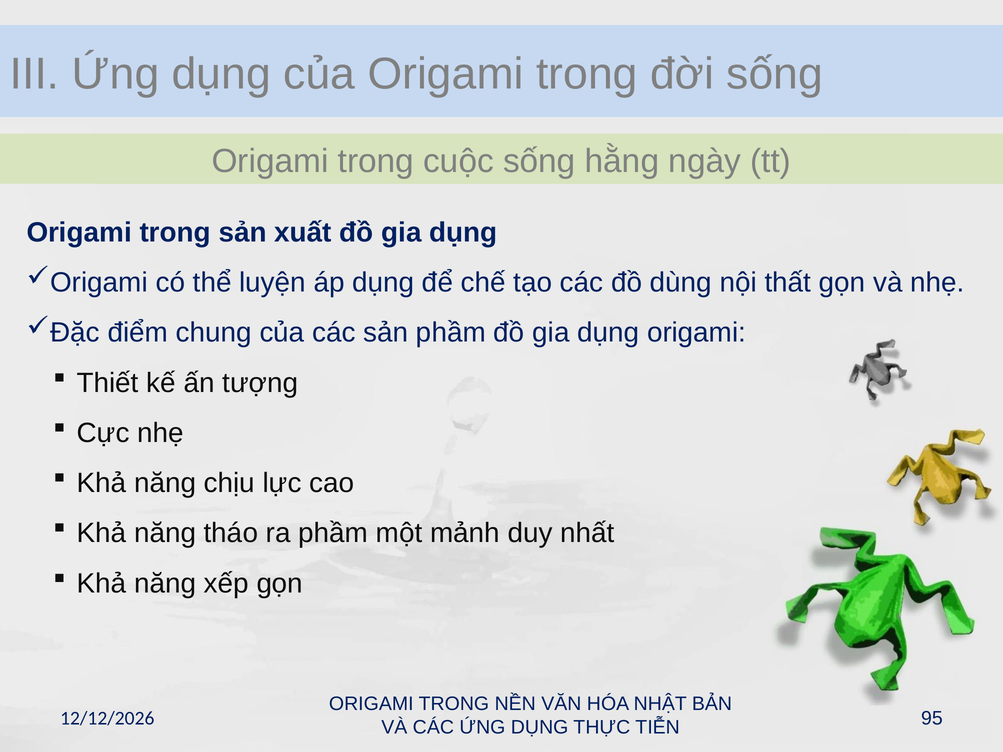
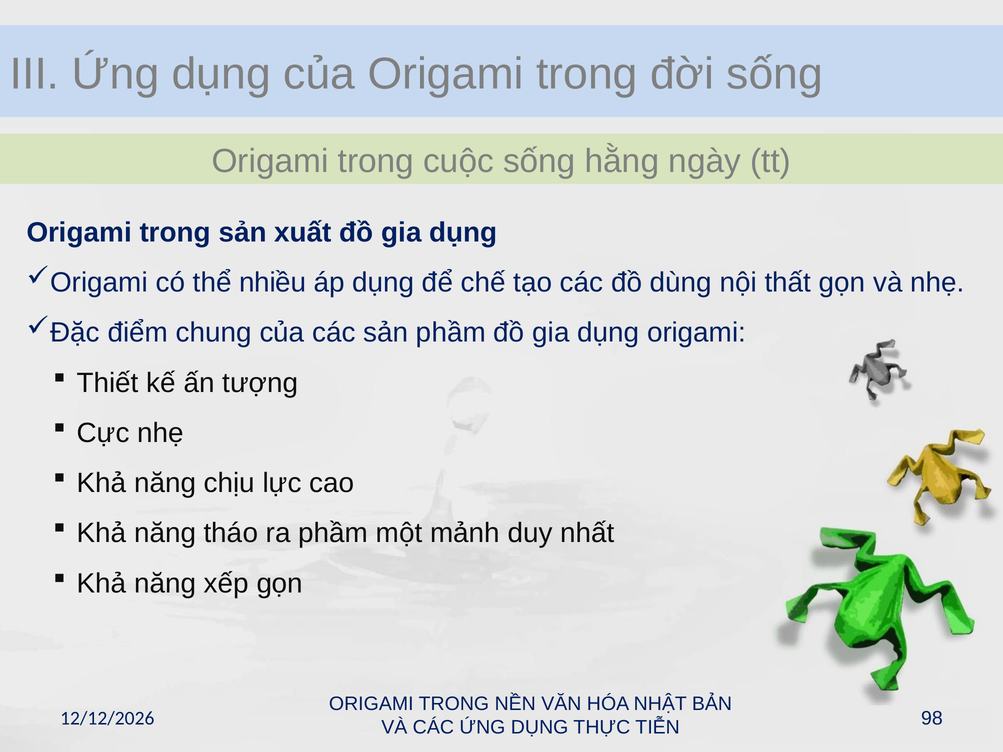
luyện: luyện -> nhiều
95: 95 -> 98
